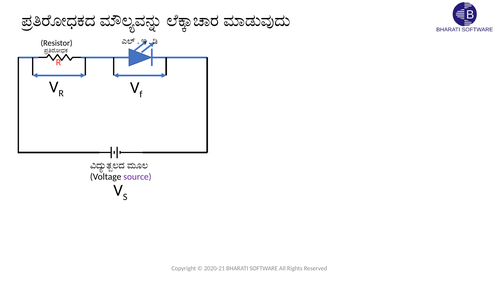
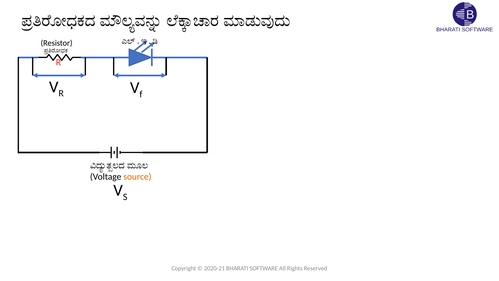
source colour: purple -> orange
